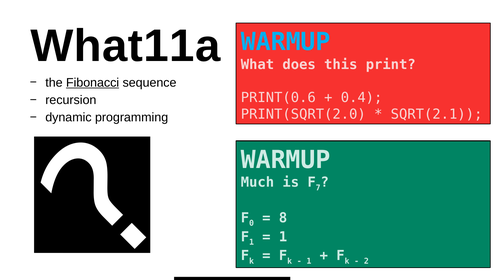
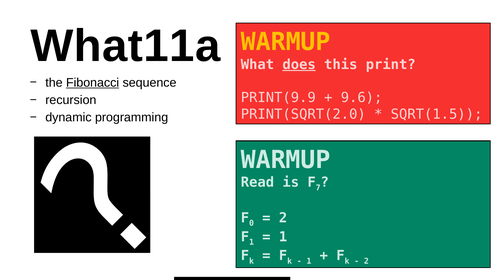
WARMUP at (286, 42) colour: light blue -> yellow
does underline: none -> present
PRINT(0.6: PRINT(0.6 -> PRINT(9.9
0.4: 0.4 -> 9.6
SQRT(2.1: SQRT(2.1 -> SQRT(1.5
Much: Much -> Read
8 at (283, 218): 8 -> 2
